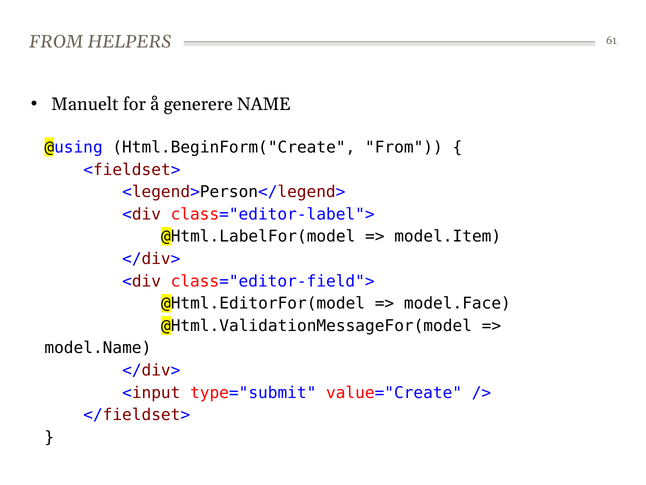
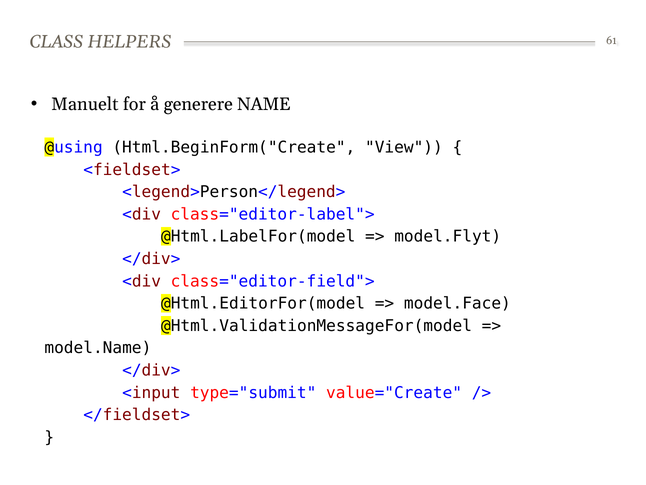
FROM at (56, 42): FROM -> CLASS
Html.BeginForm("Create From: From -> View
model.Item: model.Item -> model.Flyt
